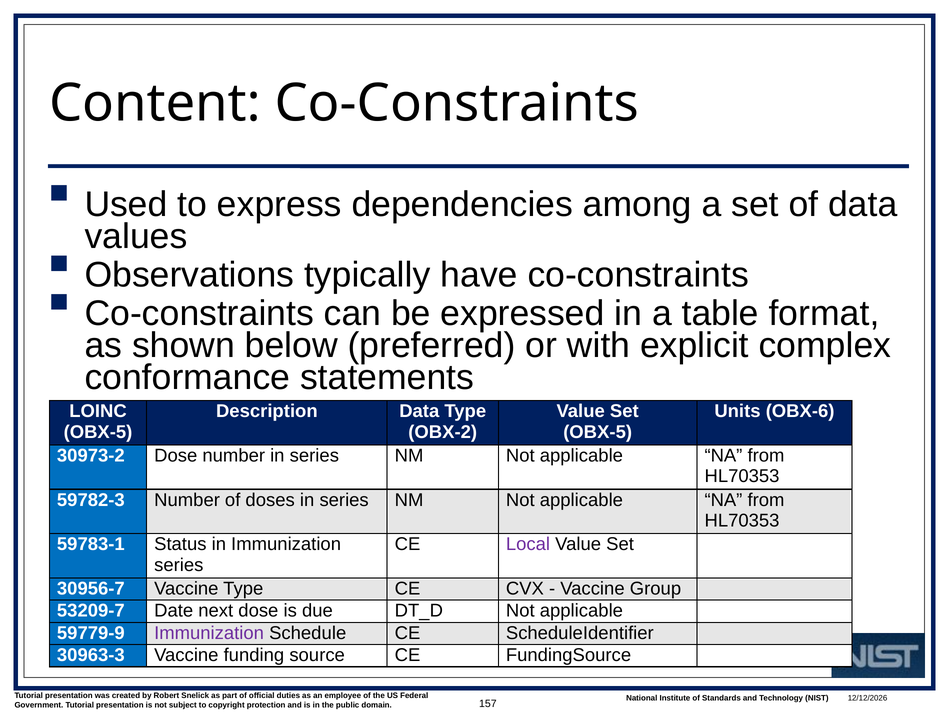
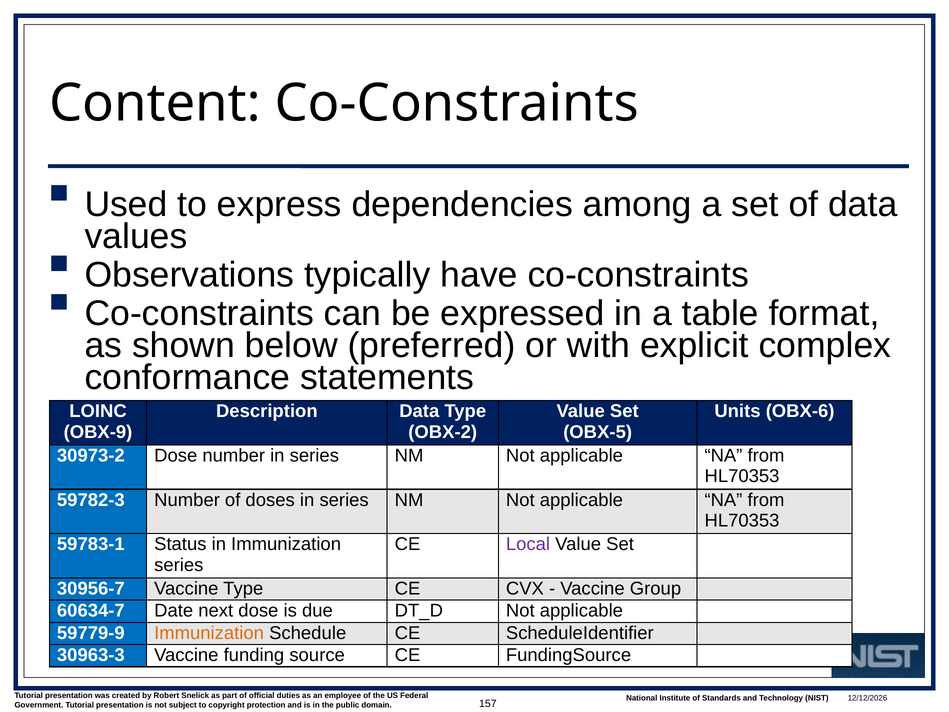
OBX-5 at (98, 432): OBX-5 -> OBX-9
53209-7: 53209-7 -> 60634-7
Immunization at (209, 633) colour: purple -> orange
